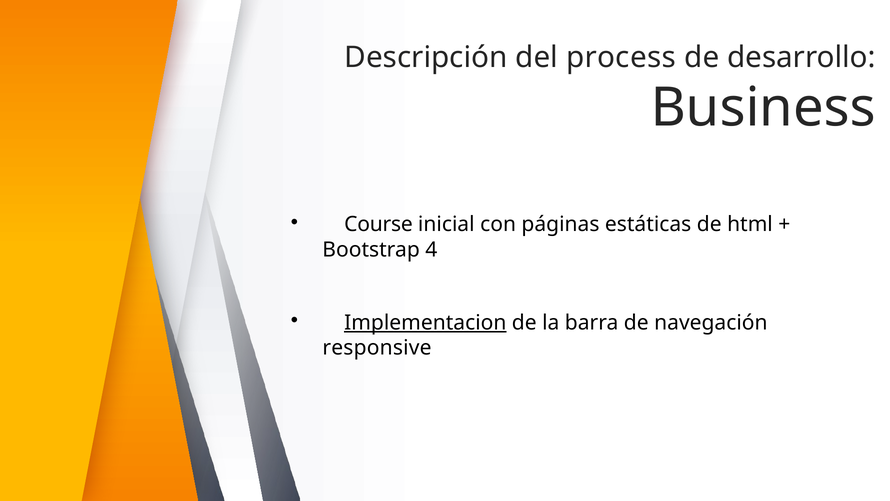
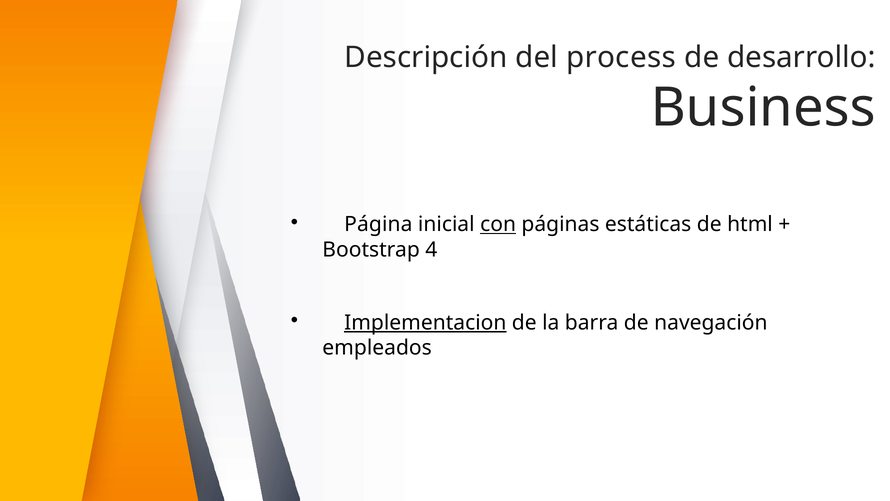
Course: Course -> Página
con underline: none -> present
responsive: responsive -> empleados
